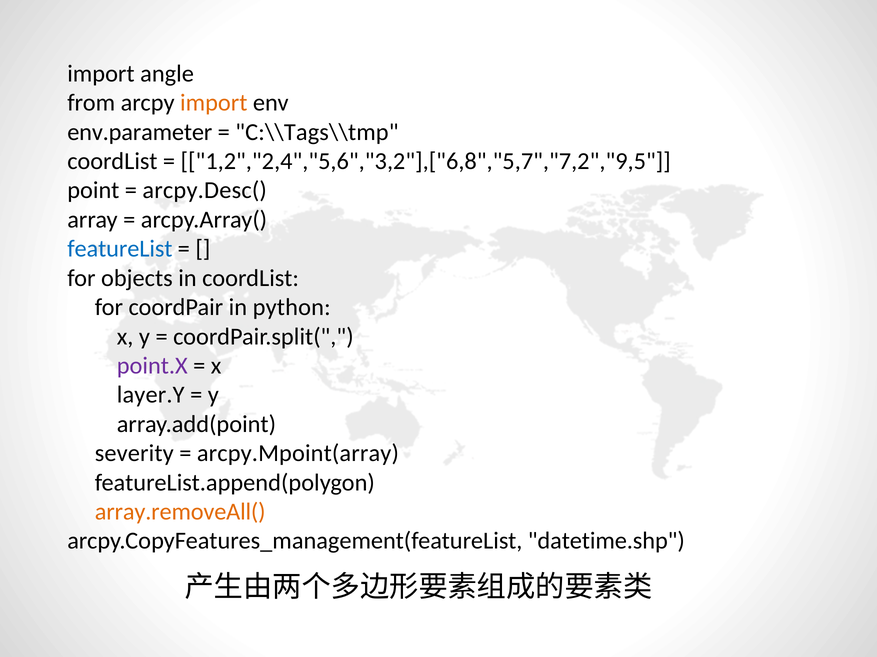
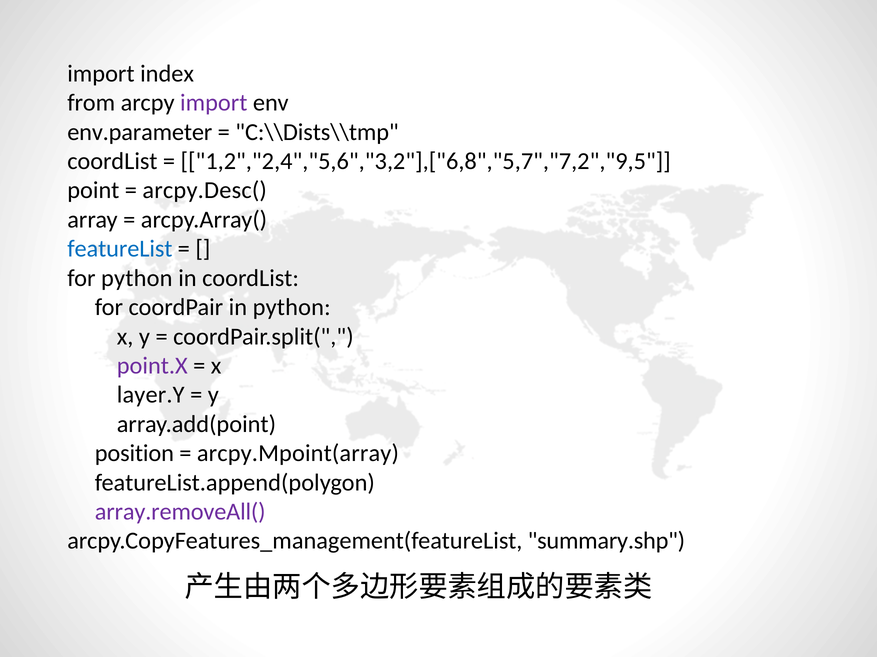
angle: angle -> index
import at (214, 103) colour: orange -> purple
C:\\Tags\\tmp: C:\\Tags\\tmp -> C:\\Dists\\tmp
for objects: objects -> python
severity: severity -> position
array.removeAll( colour: orange -> purple
datetime.shp: datetime.shp -> summary.shp
